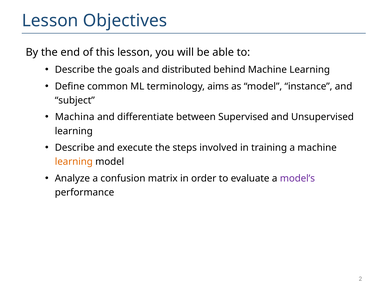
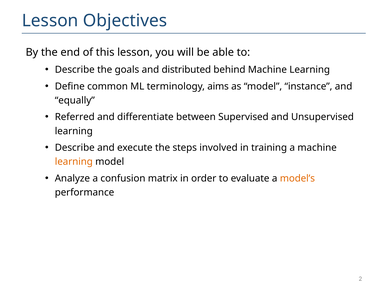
subject: subject -> equally
Machina: Machina -> Referred
model’s colour: purple -> orange
